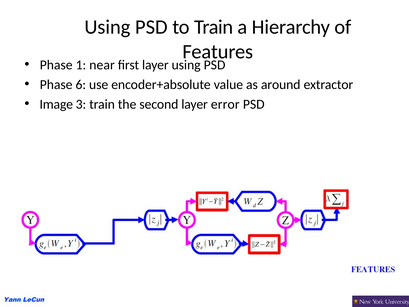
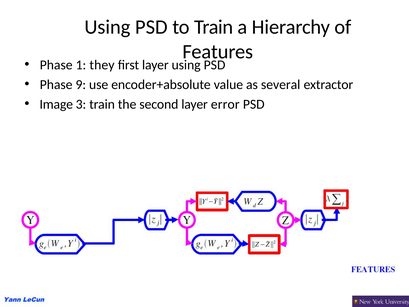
near: near -> they
6: 6 -> 9
around: around -> several
